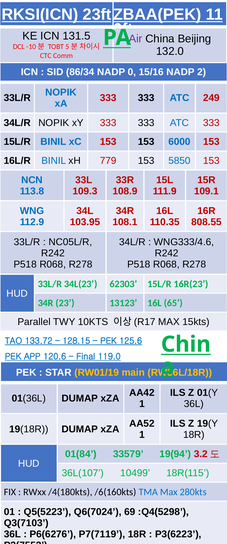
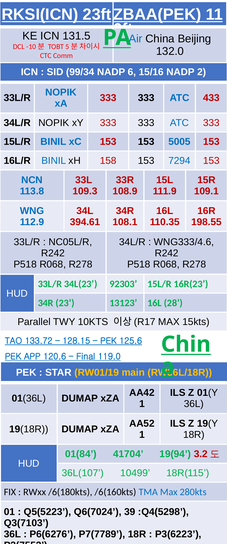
Air at (136, 39) colour: purple -> blue
86/34: 86/34 -> 99/34
0: 0 -> 6
249: 249 -> 433
6000: 6000 -> 5005
779: 779 -> 158
5850: 5850 -> 7294
103.95: 103.95 -> 394.61
808.55: 808.55 -> 198.55
62303: 62303 -> 92303
65: 65 -> 28
33579: 33579 -> 41704
/4(180kts: /4(180kts -> /6(180kts
69: 69 -> 39
P7(7119: P7(7119 -> P7(7789
